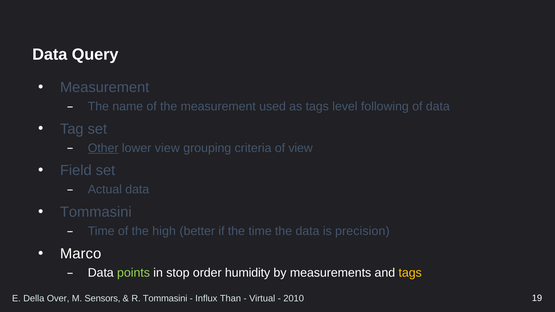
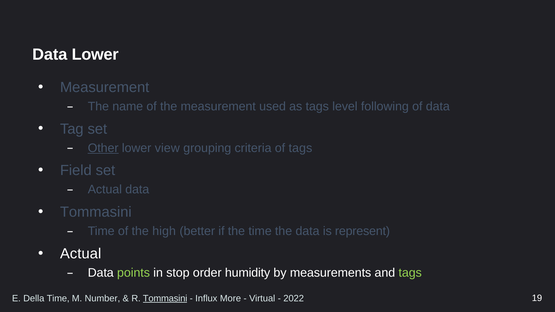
Data Query: Query -> Lower
of view: view -> tags
precision: precision -> represent
Marco at (81, 254): Marco -> Actual
tags at (410, 273) colour: yellow -> light green
Della Over: Over -> Time
Sensors: Sensors -> Number
Tommasini at (165, 299) underline: none -> present
Than: Than -> More
2010: 2010 -> 2022
